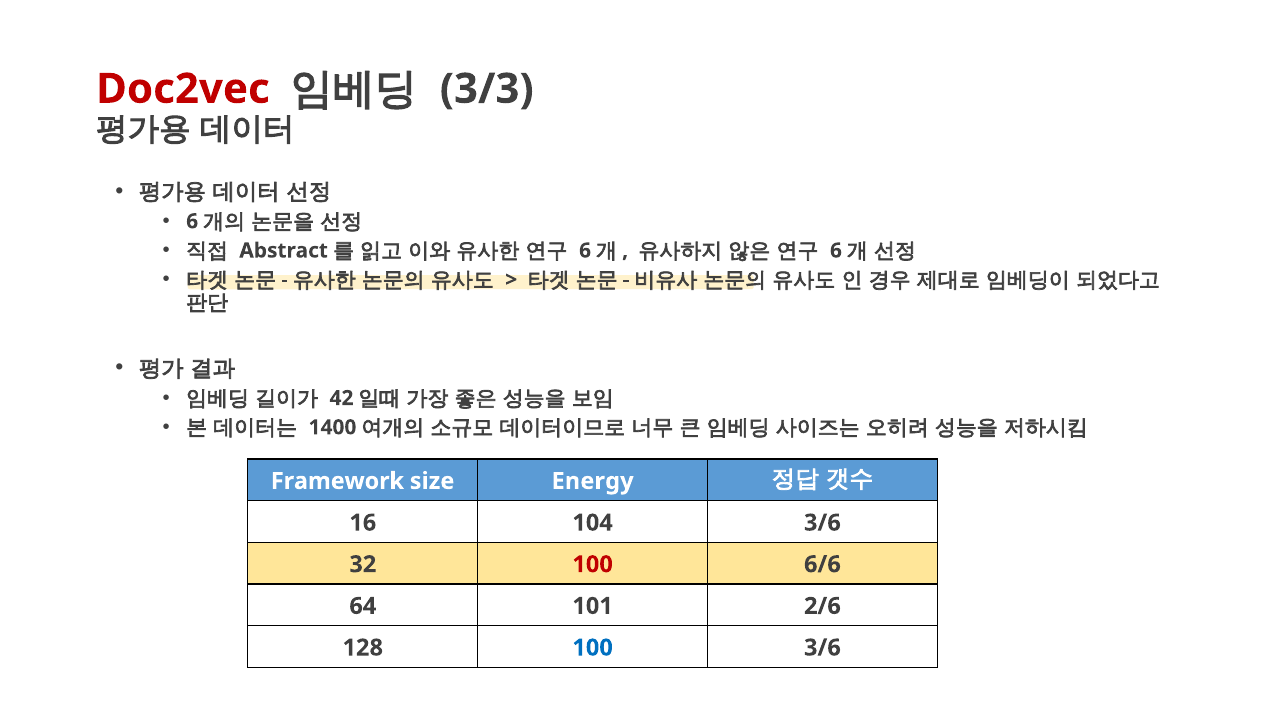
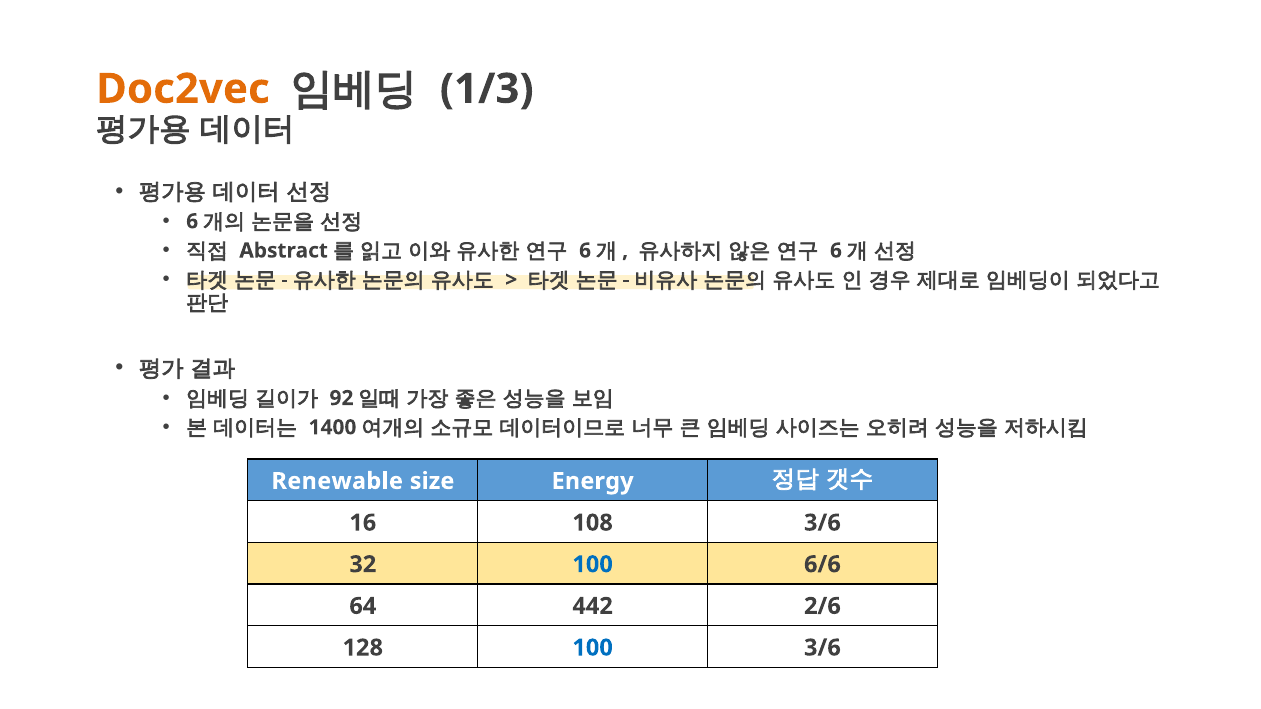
Doc2vec colour: red -> orange
3/3: 3/3 -> 1/3
42: 42 -> 92
Framework: Framework -> Renewable
104: 104 -> 108
100 at (593, 565) colour: red -> blue
101: 101 -> 442
